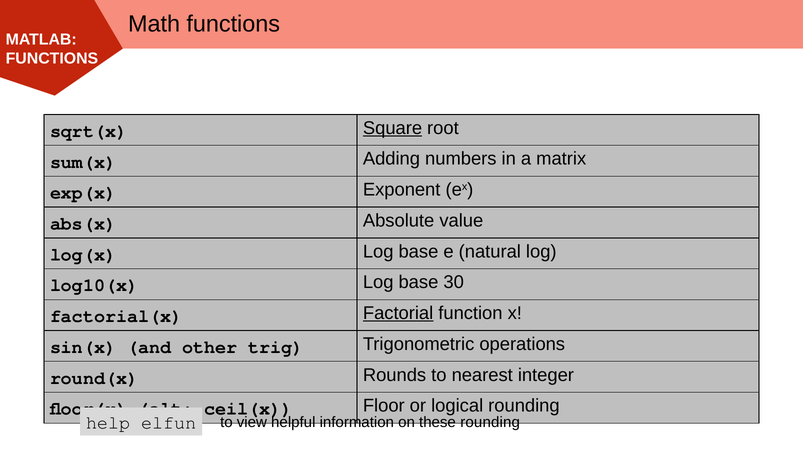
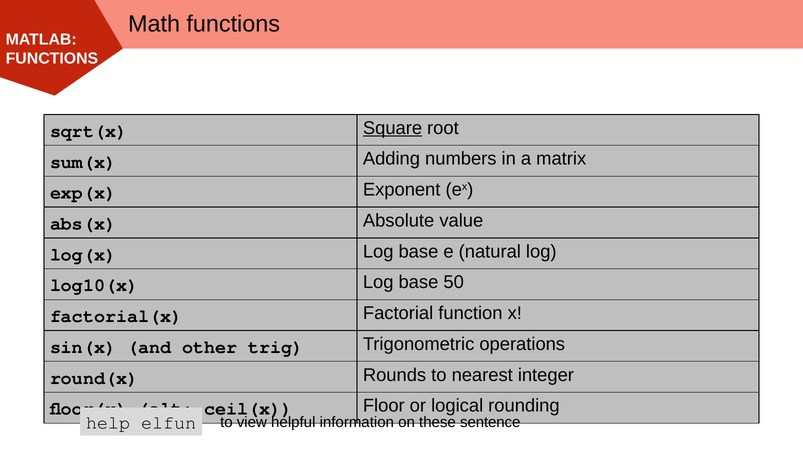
30: 30 -> 50
Factorial underline: present -> none
these rounding: rounding -> sentence
